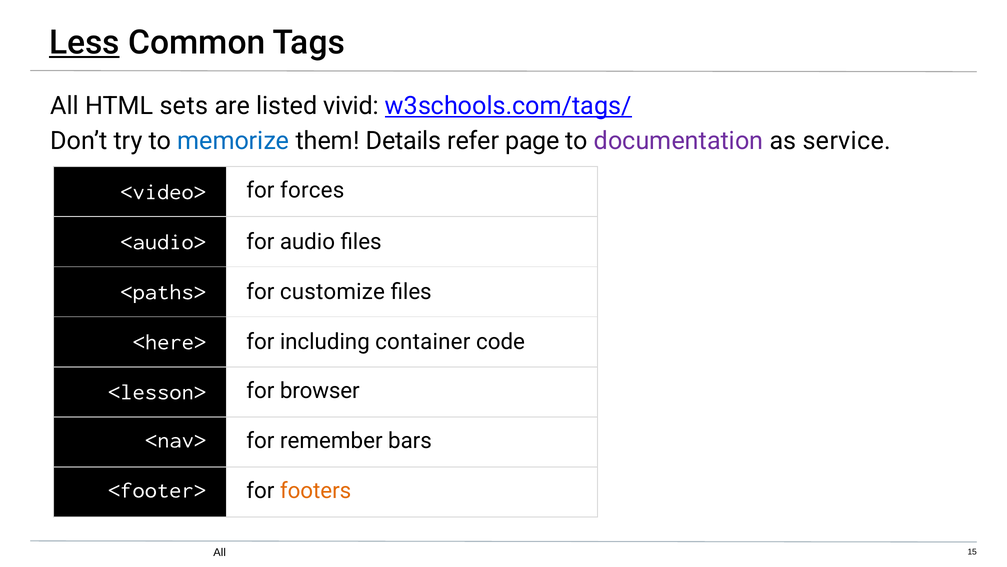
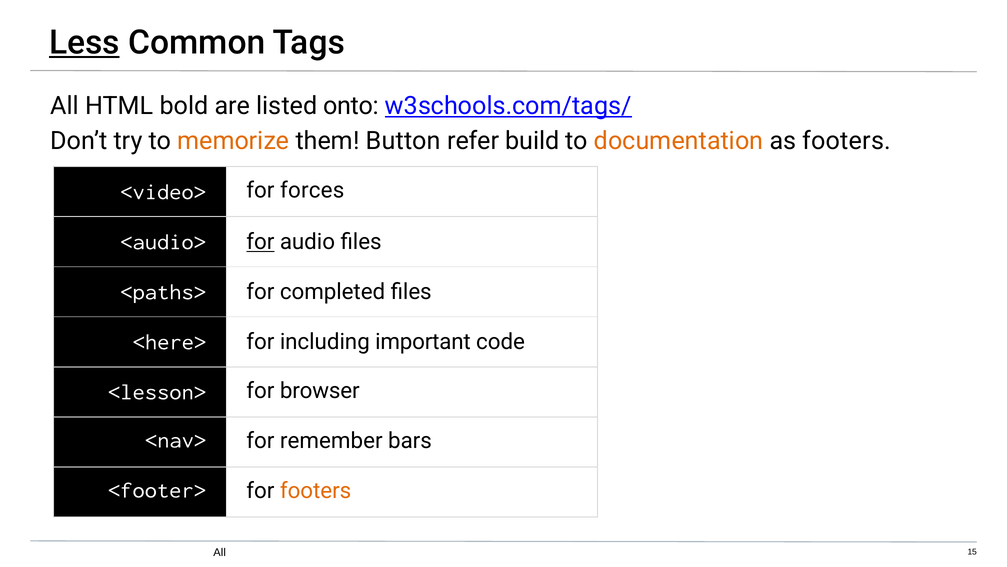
sets: sets -> bold
vivid: vivid -> onto
memorize colour: blue -> orange
Details: Details -> Button
page: page -> build
documentation colour: purple -> orange
as service: service -> footers
for at (260, 242) underline: none -> present
customize: customize -> completed
container: container -> important
